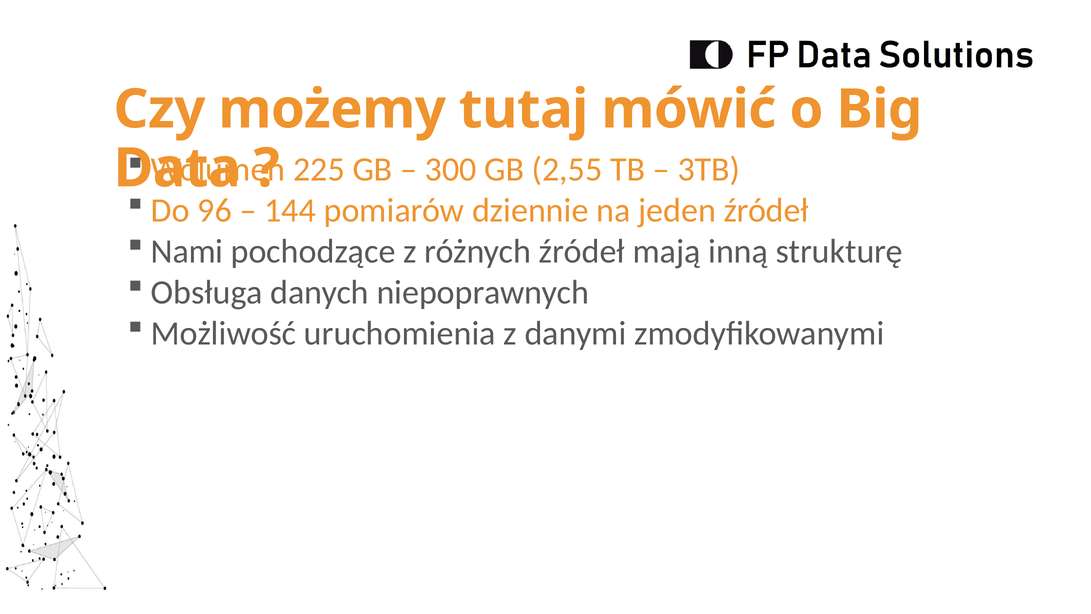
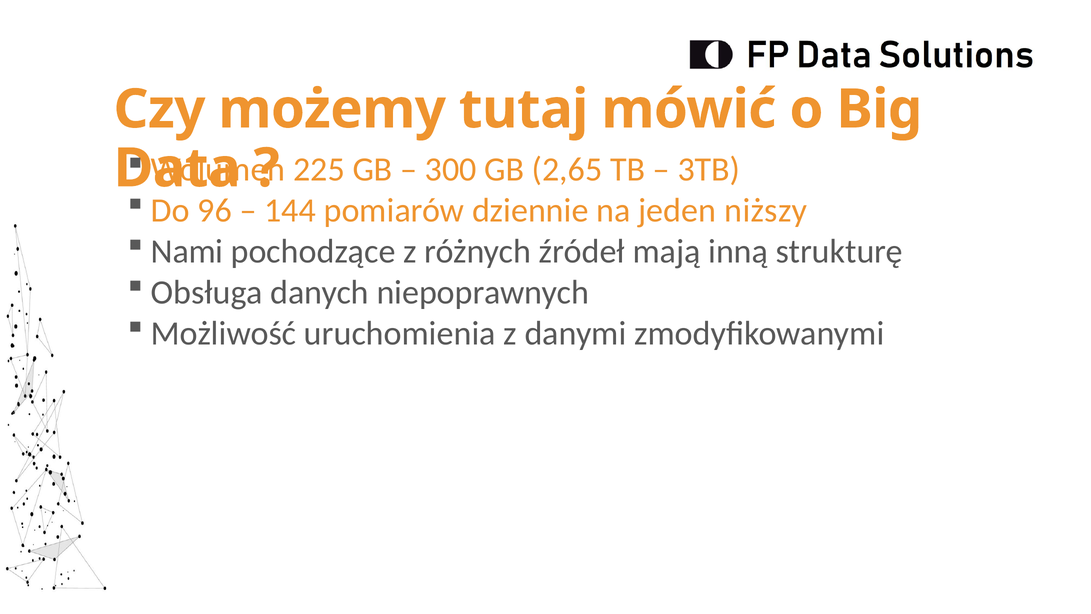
2,55: 2,55 -> 2,65
jeden źródeł: źródeł -> niższy
